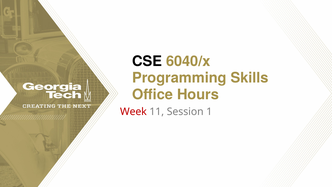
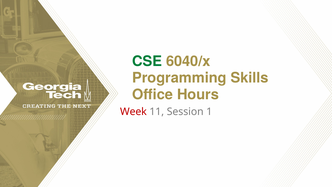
CSE colour: black -> green
